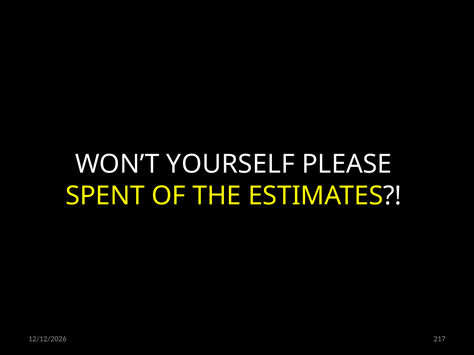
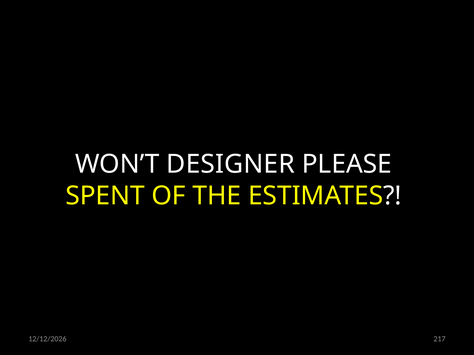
YOURSELF: YOURSELF -> DESIGNER
